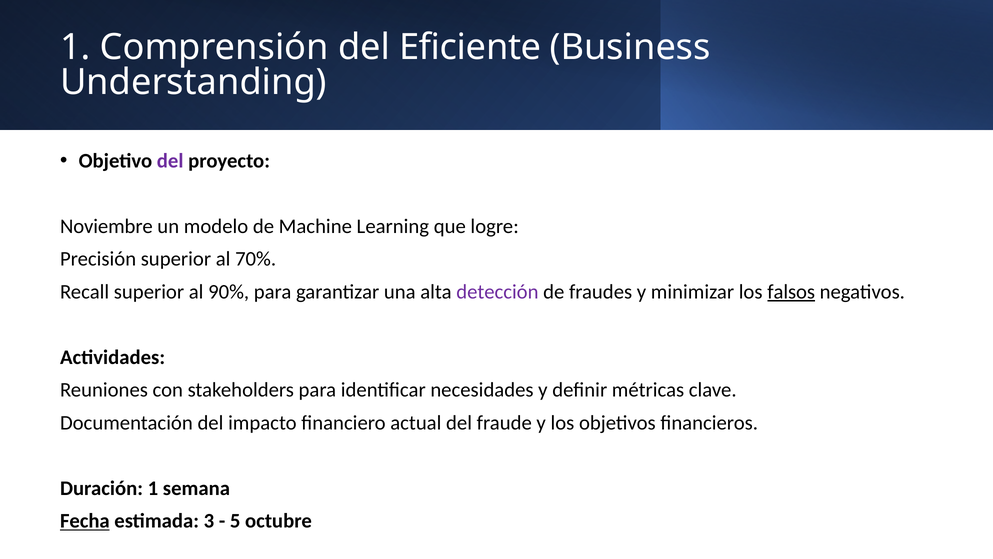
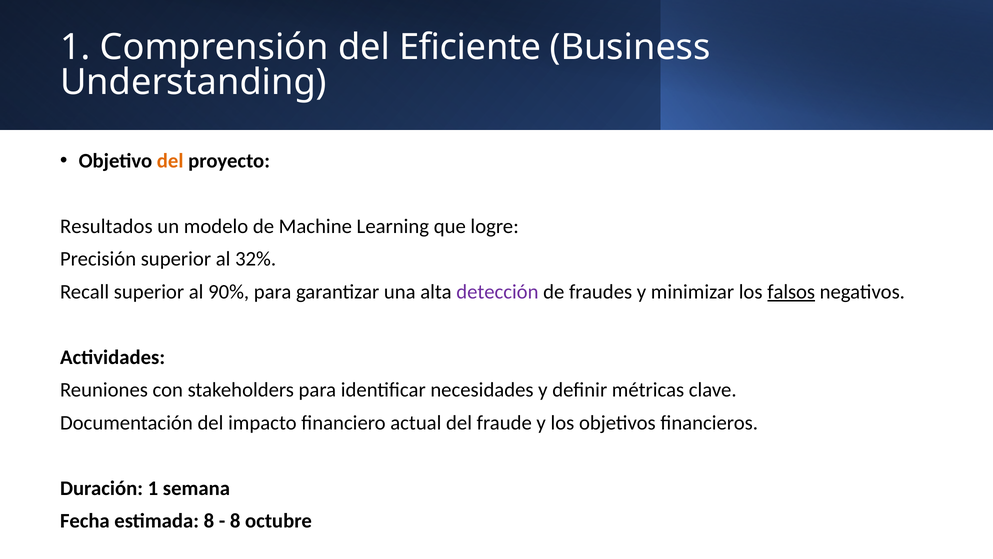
del at (170, 161) colour: purple -> orange
Noviembre: Noviembre -> Resultados
70%: 70% -> 32%
Fecha underline: present -> none
estimada 3: 3 -> 8
5 at (235, 521): 5 -> 8
